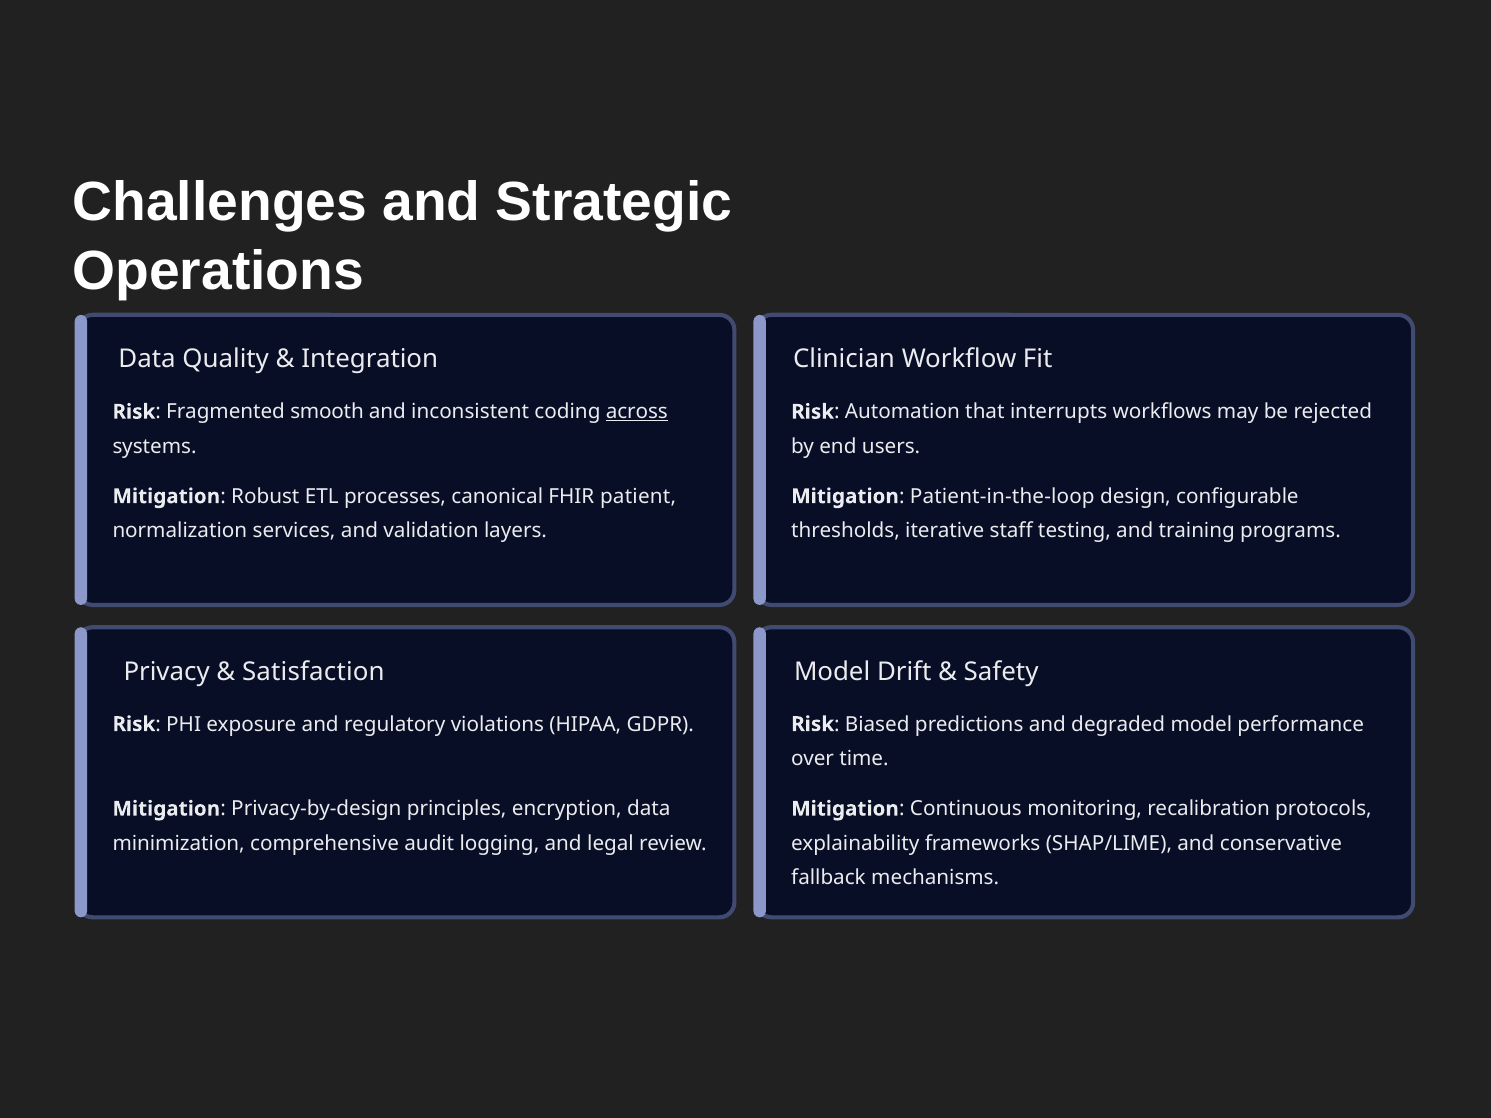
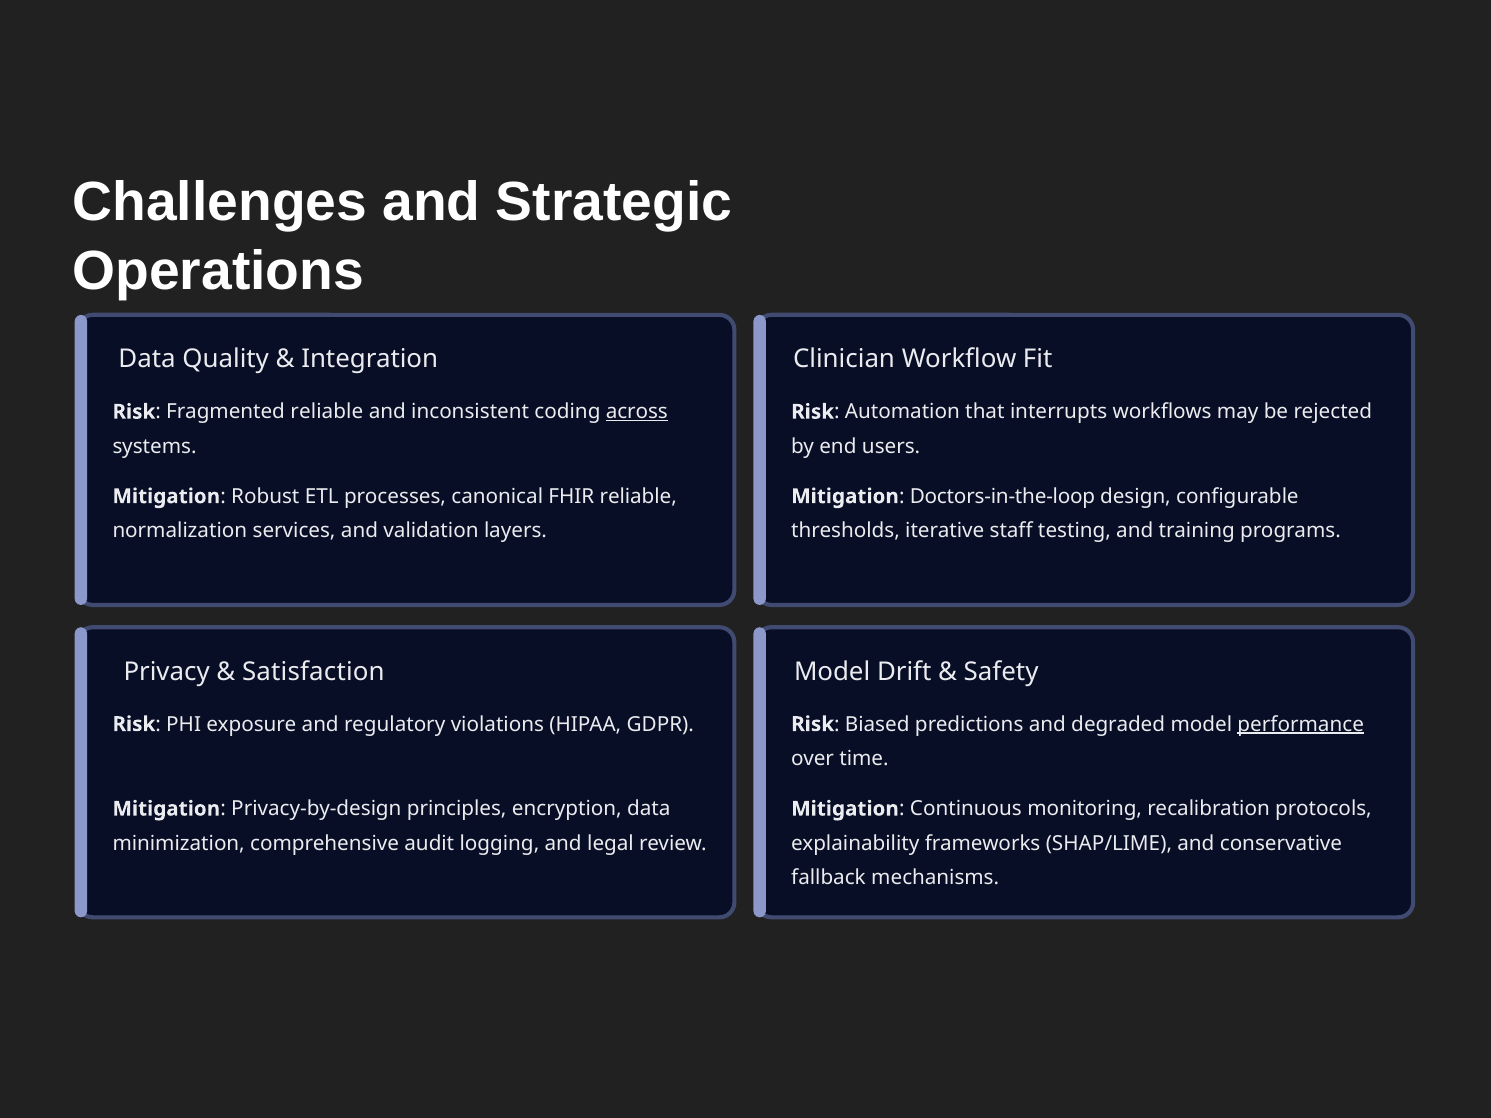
Fragmented smooth: smooth -> reliable
FHIR patient: patient -> reliable
Patient-in-the-loop: Patient-in-the-loop -> Doctors-in-the-loop
performance underline: none -> present
